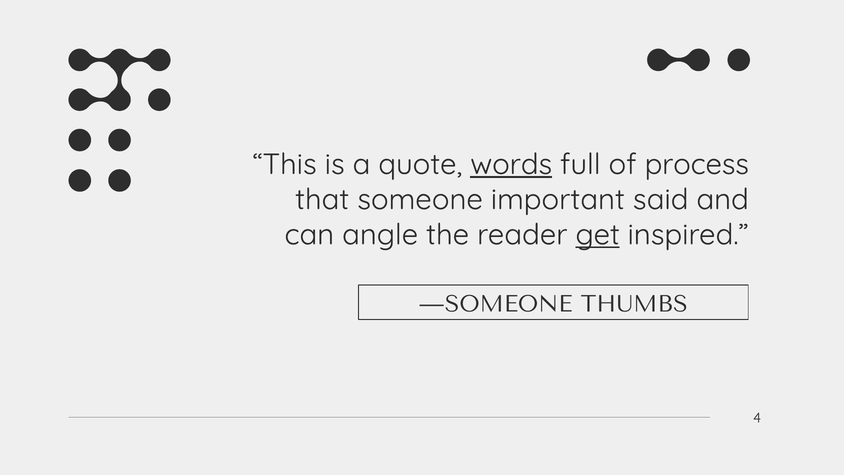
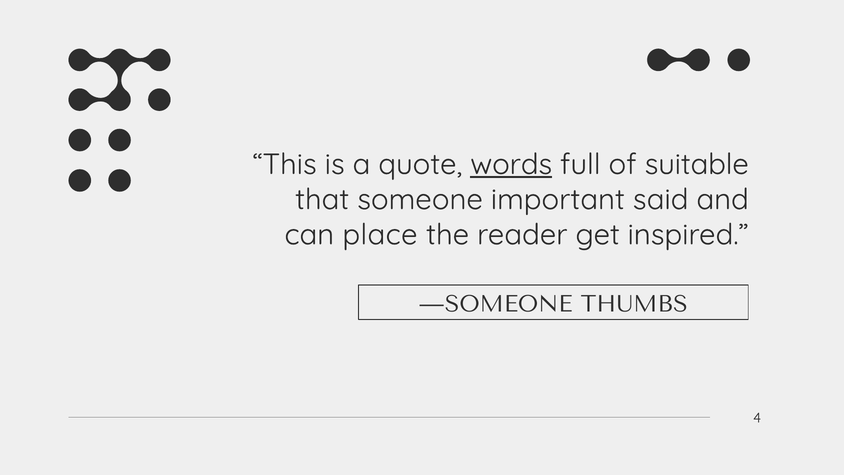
process: process -> suitable
angle: angle -> place
get underline: present -> none
